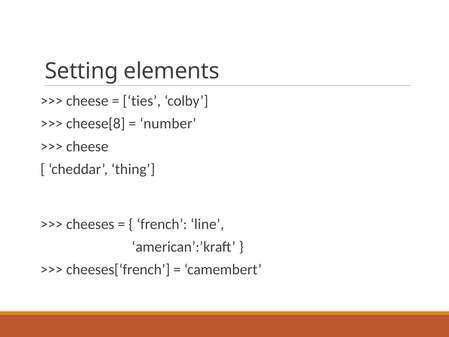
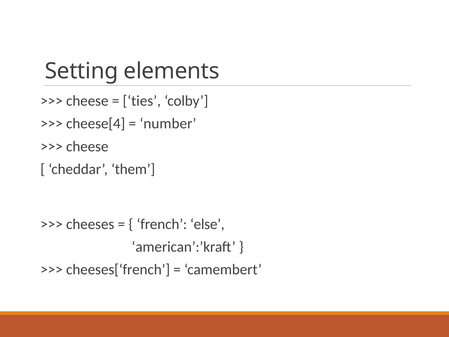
cheese[8: cheese[8 -> cheese[4
thing: thing -> them
line: line -> else
